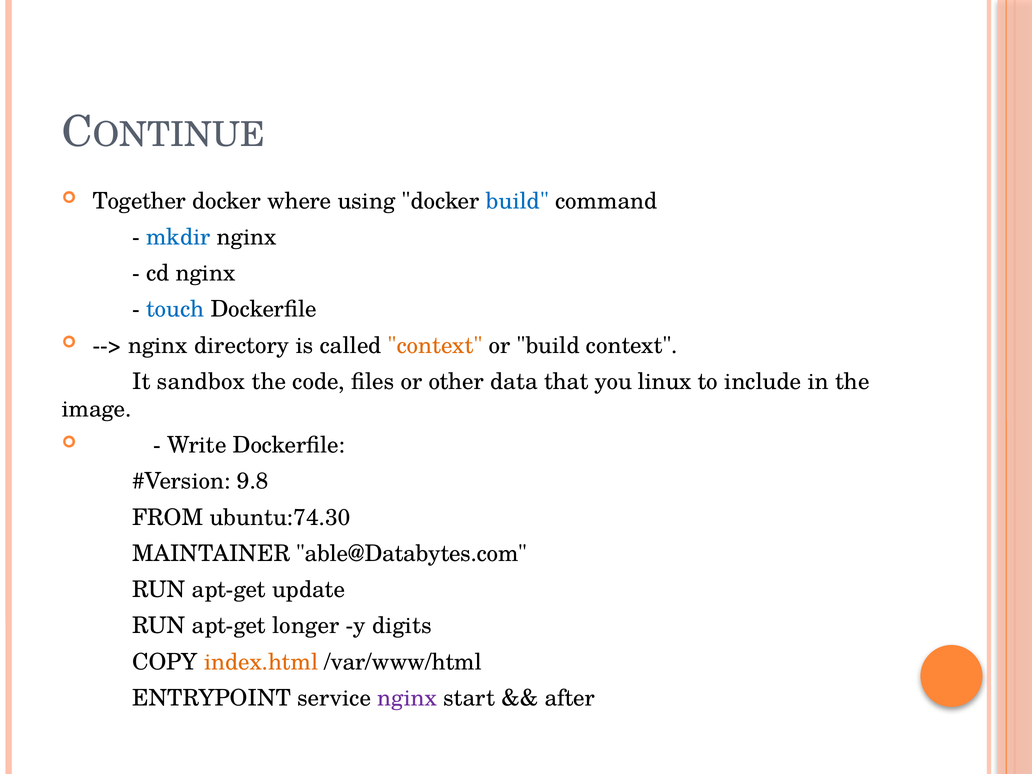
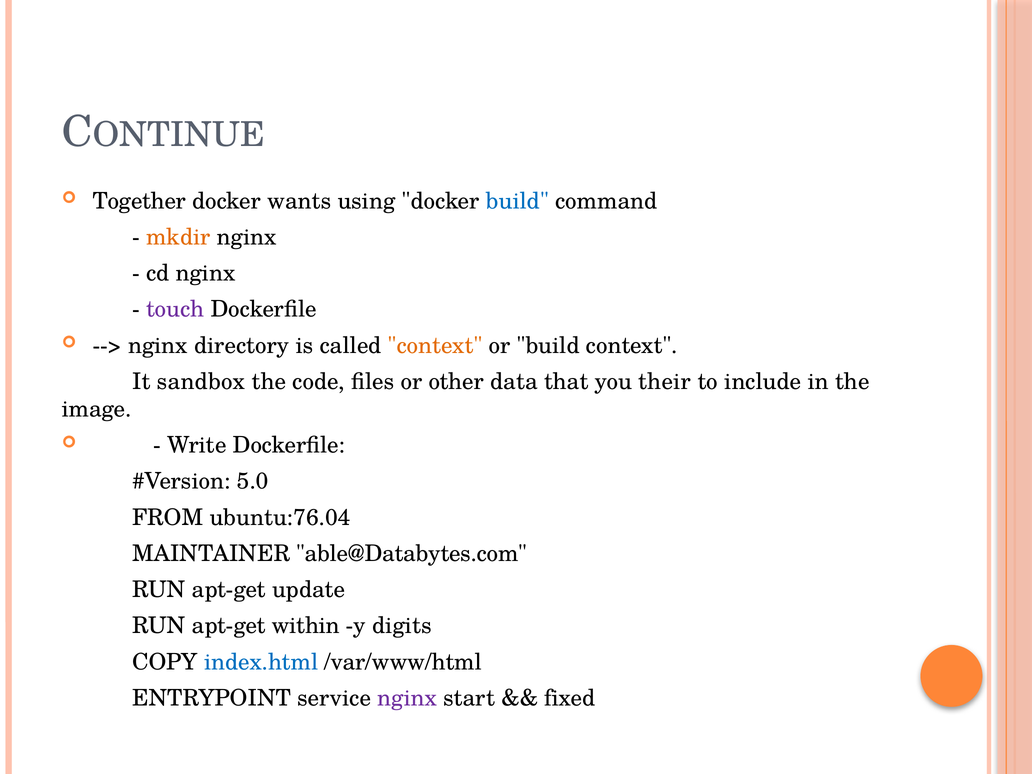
where: where -> wants
mkdir colour: blue -> orange
touch colour: blue -> purple
linux: linux -> their
9.8: 9.8 -> 5.0
ubuntu:74.30: ubuntu:74.30 -> ubuntu:76.04
longer: longer -> within
index.html colour: orange -> blue
after: after -> fixed
